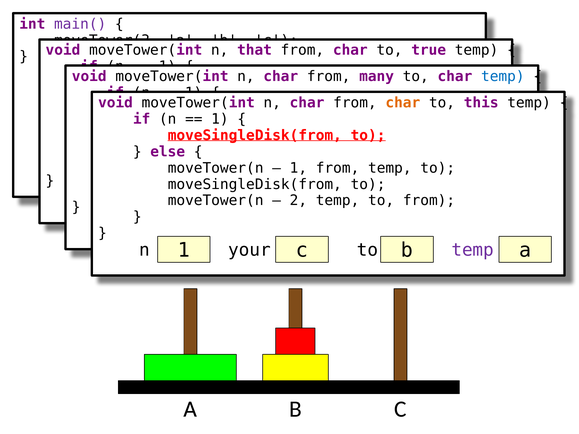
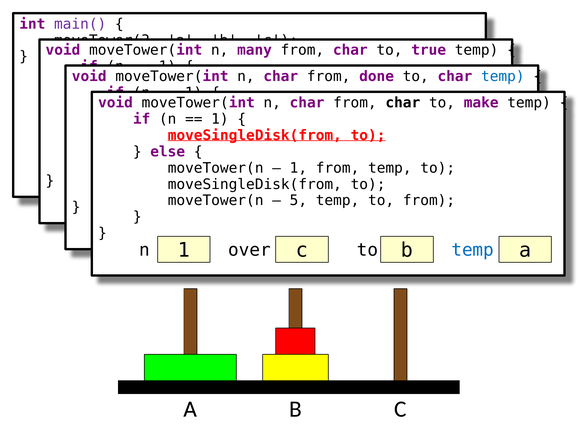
that: that -> many
many: many -> done
char at (403, 103) colour: orange -> black
this: this -> make
2 at (298, 201): 2 -> 5
your: your -> over
temp at (473, 250) colour: purple -> blue
